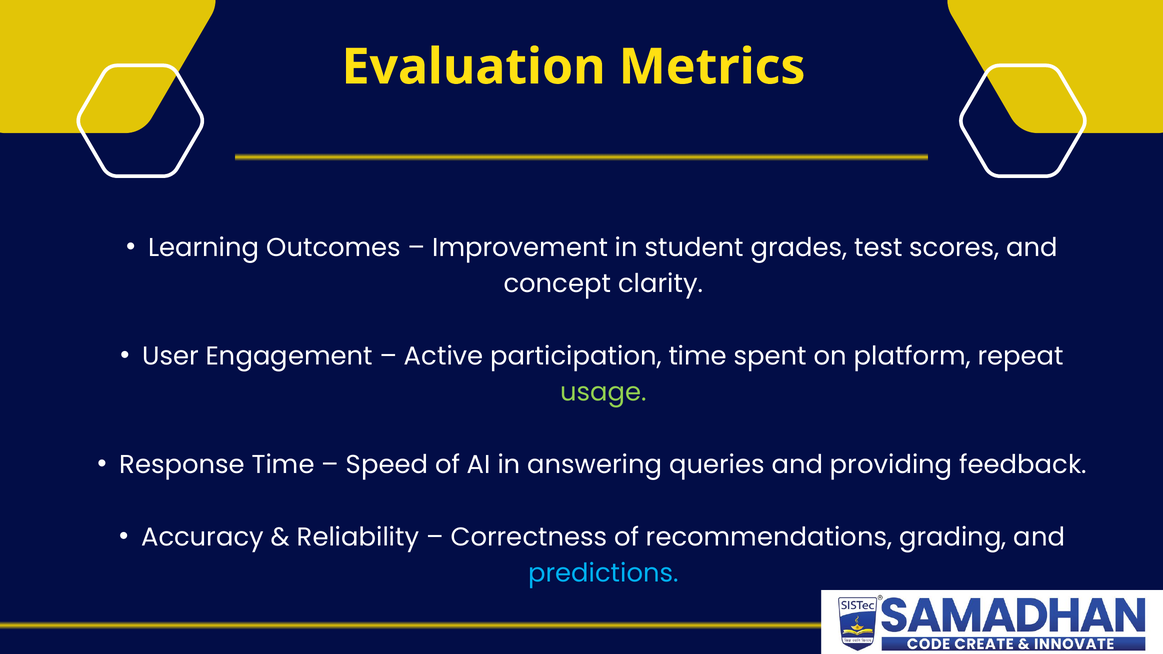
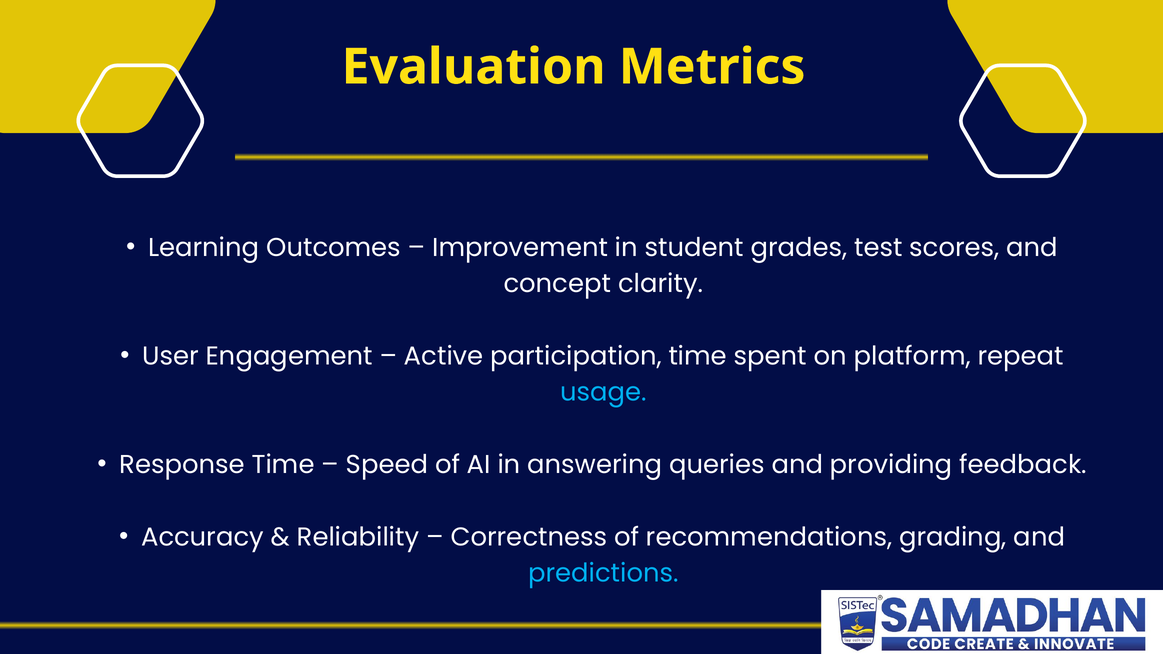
usage colour: light green -> light blue
